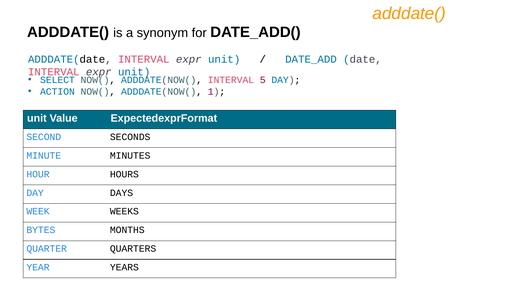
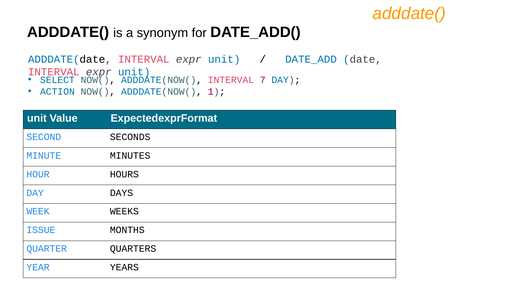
5: 5 -> 7
BYTES: BYTES -> ISSUE
